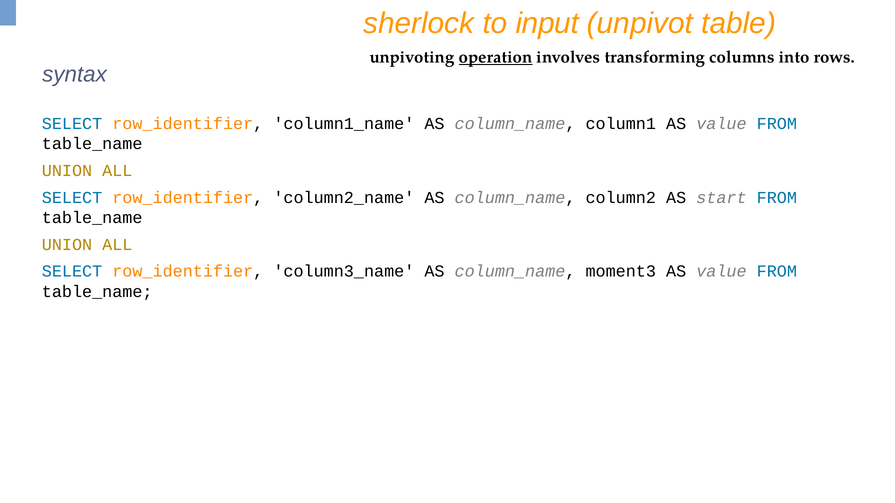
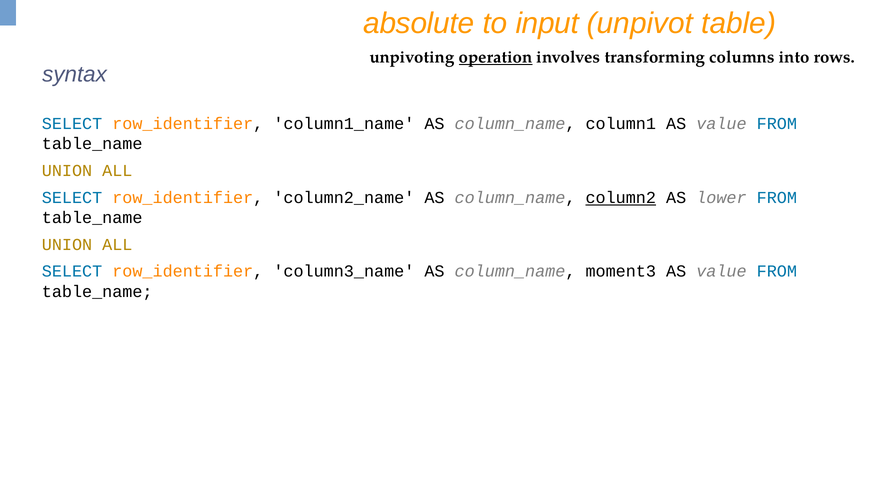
sherlock: sherlock -> absolute
column2 underline: none -> present
start: start -> lower
